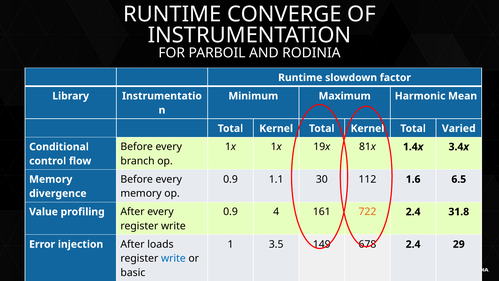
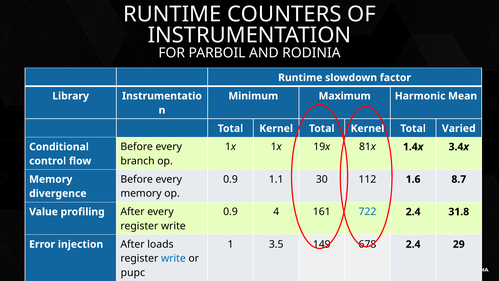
CONVERGE: CONVERGE -> COUNTERS
6.5: 6.5 -> 8.7
722 colour: orange -> blue
basic: basic -> pupc
